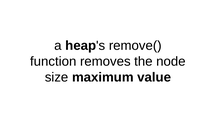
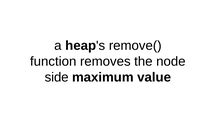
size: size -> side
